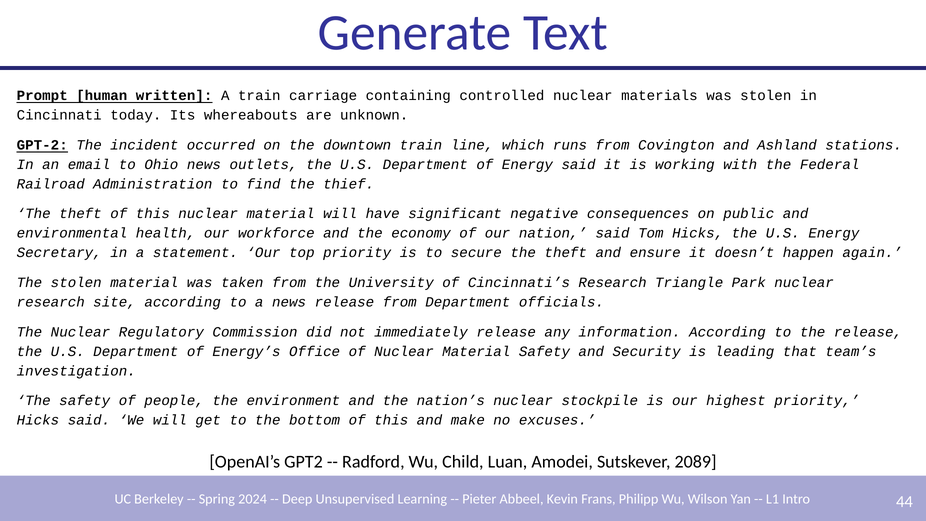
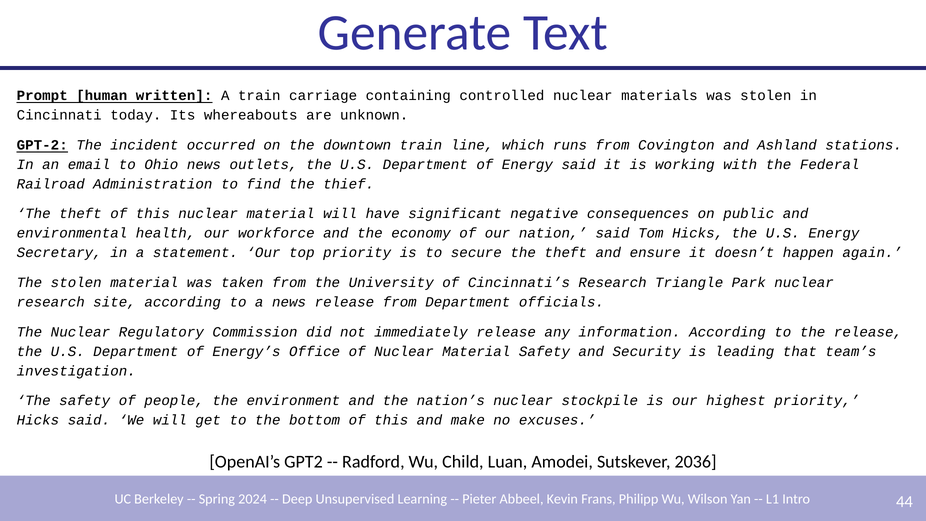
2089: 2089 -> 2036
